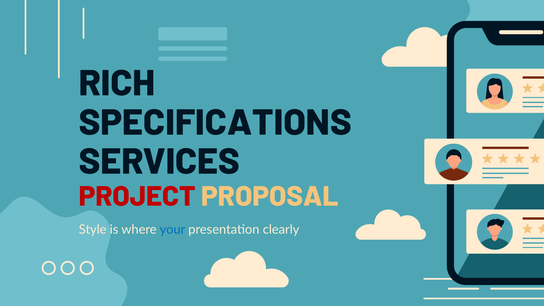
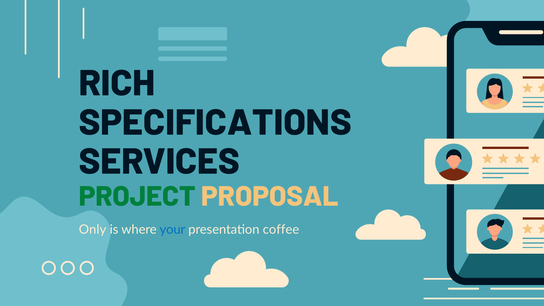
PROJECT colour: red -> green
Style: Style -> Only
clearly: clearly -> coffee
